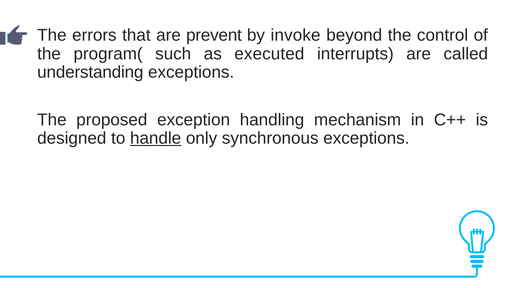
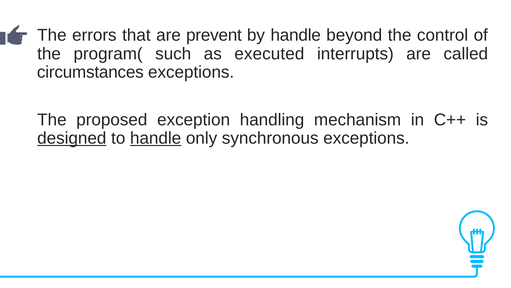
by invoke: invoke -> handle
understanding: understanding -> circumstances
designed underline: none -> present
